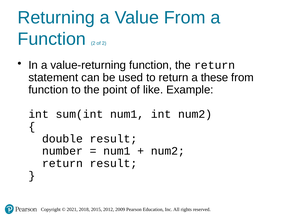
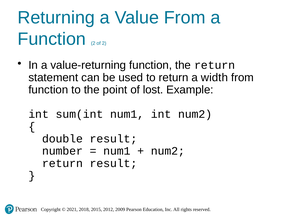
these: these -> width
like: like -> lost
